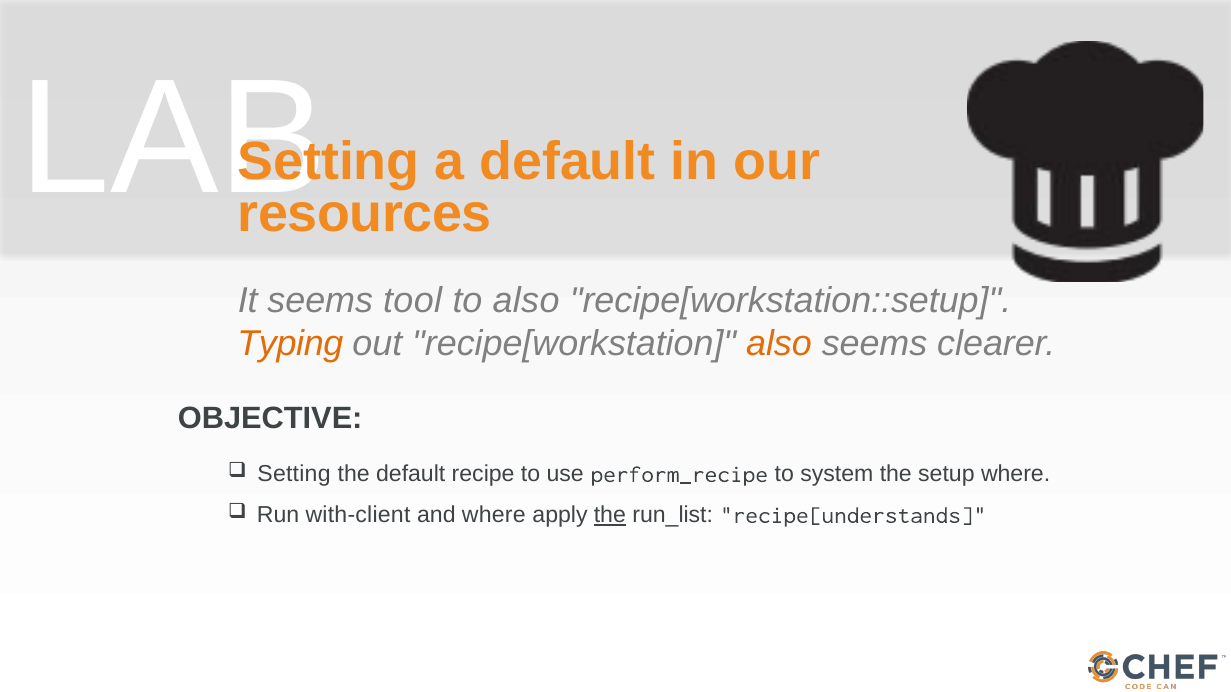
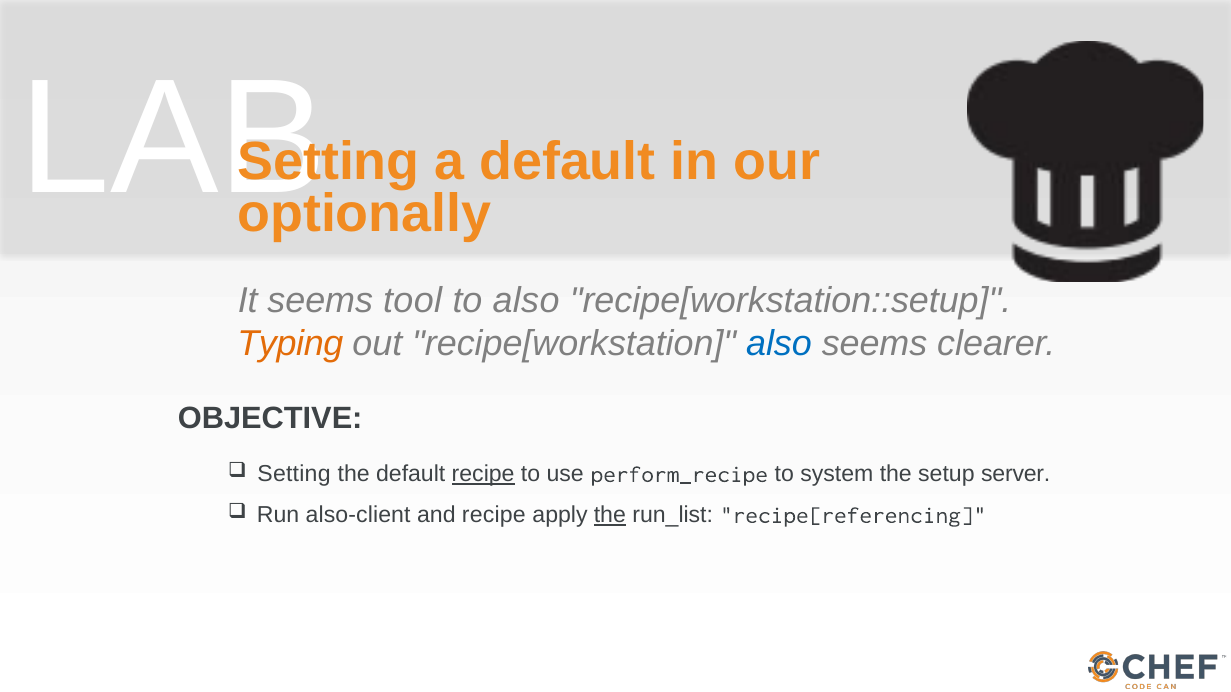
resources: resources -> optionally
also at (779, 344) colour: orange -> blue
recipe at (483, 475) underline: none -> present
setup where: where -> server
with-client: with-client -> also-client
and where: where -> recipe
recipe[understands: recipe[understands -> recipe[referencing
